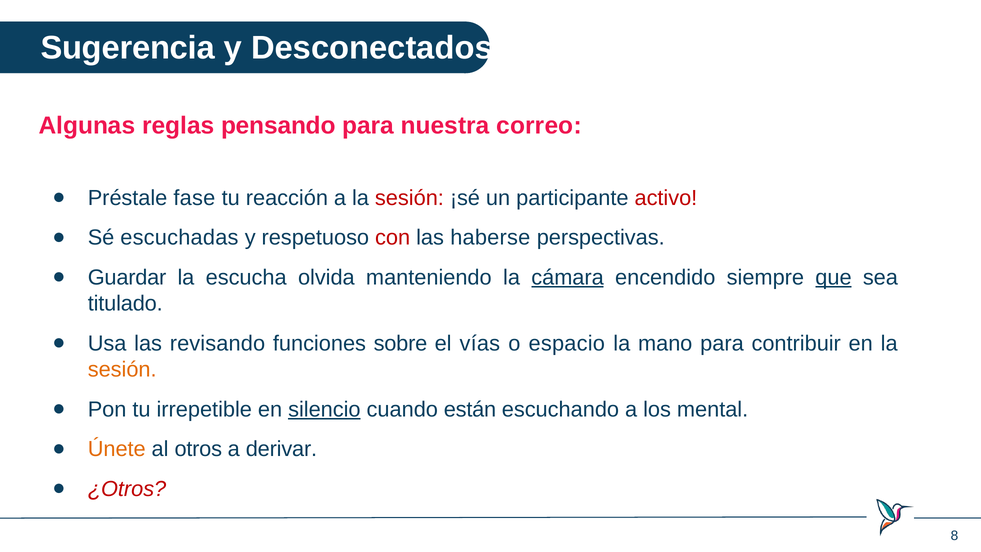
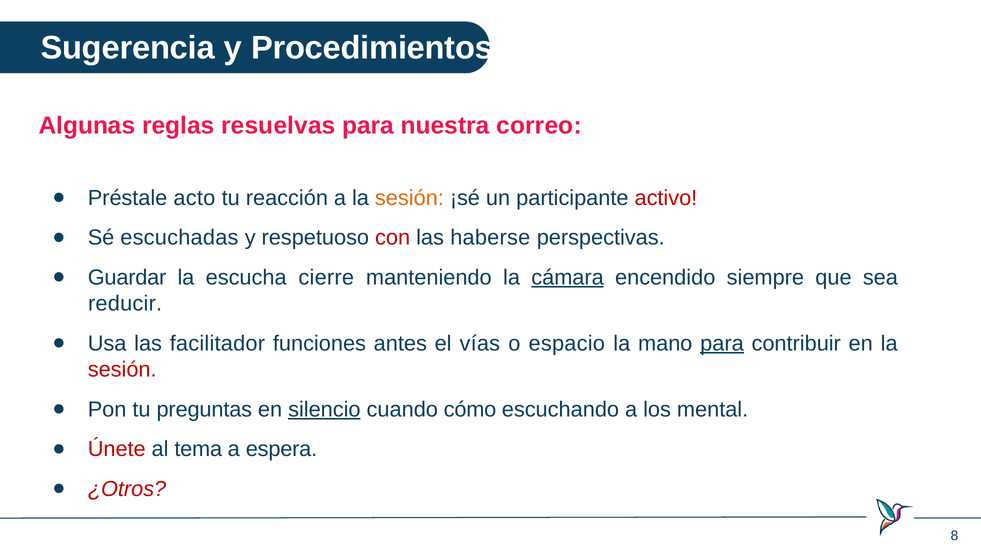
Desconectados: Desconectados -> Procedimientos
pensando: pensando -> resuelvas
fase: fase -> acto
sesión at (409, 198) colour: red -> orange
olvida: olvida -> cierre
que underline: present -> none
titulado: titulado -> reducir
revisando: revisando -> facilitador
sobre: sobre -> antes
para at (722, 343) underline: none -> present
sesión at (122, 369) colour: orange -> red
irrepetible: irrepetible -> preguntas
están: están -> cómo
Únete colour: orange -> red
otros: otros -> tema
derivar: derivar -> espera
